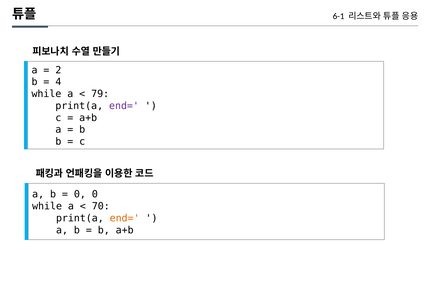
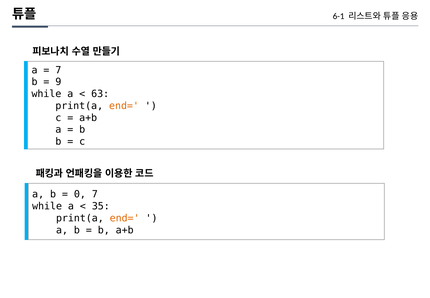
2 at (58, 70): 2 -> 7
4: 4 -> 9
79: 79 -> 63
end= at (124, 106) colour: purple -> orange
0 0: 0 -> 7
70: 70 -> 35
